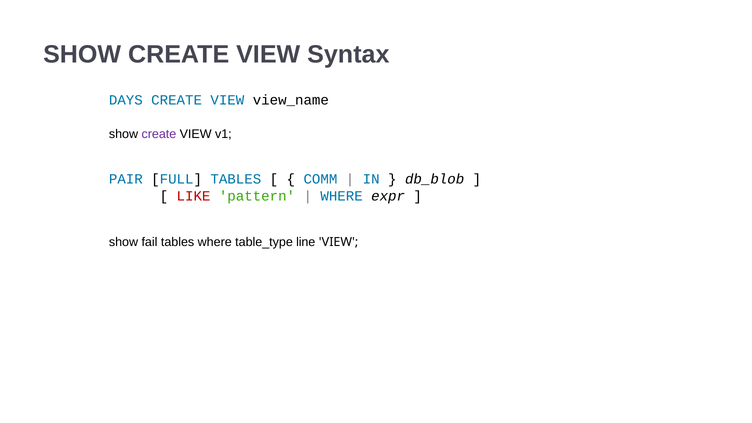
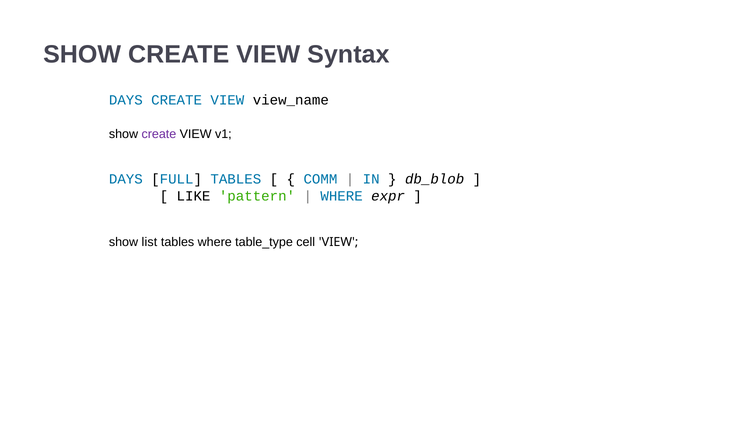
PAIR at (126, 179): PAIR -> DAYS
LIKE colour: red -> black
fail: fail -> list
line: line -> cell
